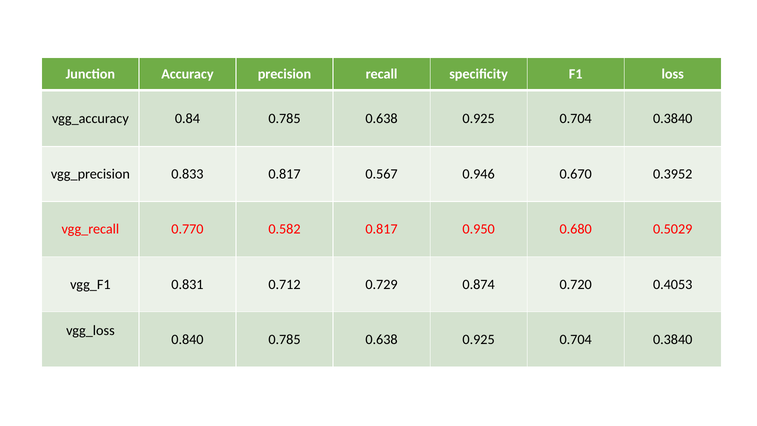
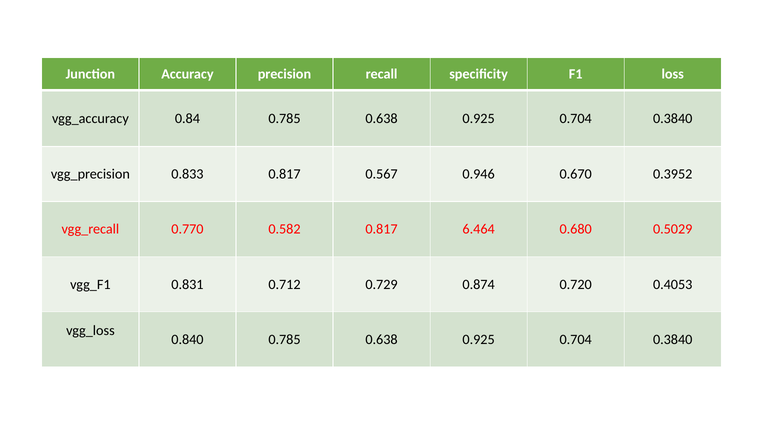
0.950: 0.950 -> 6.464
